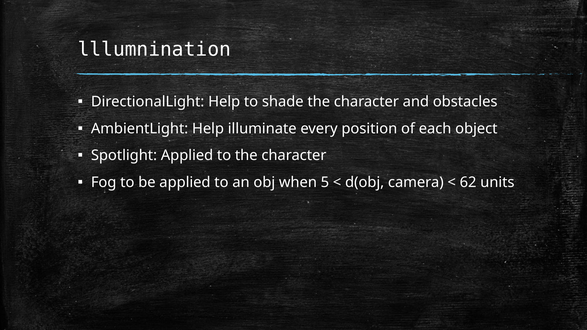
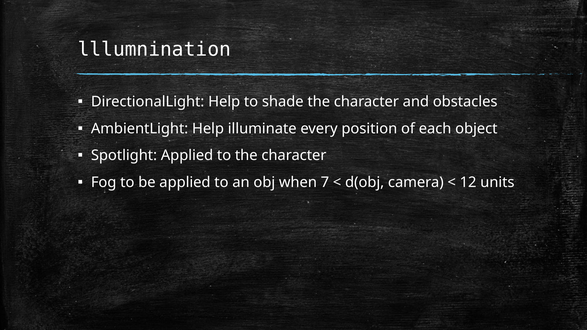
5: 5 -> 7
62: 62 -> 12
